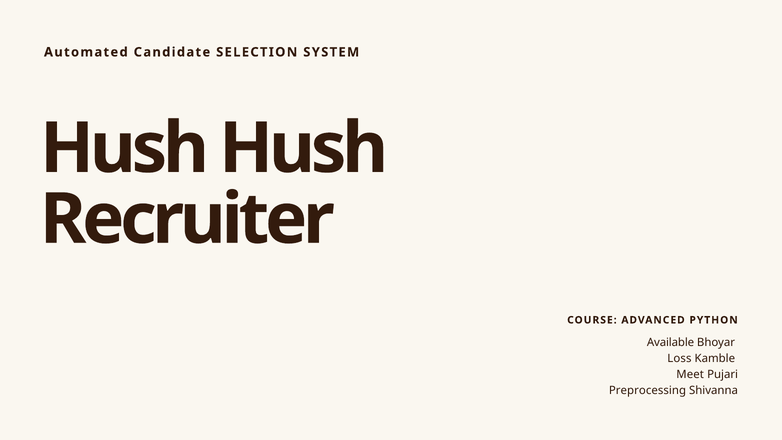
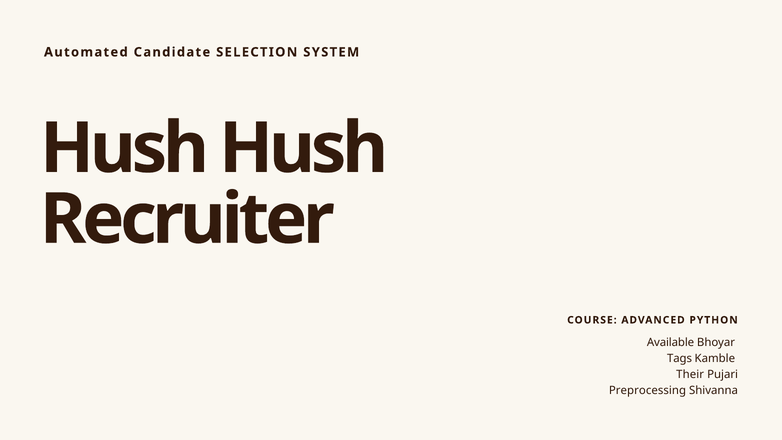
Loss: Loss -> Tags
Meet: Meet -> Their
